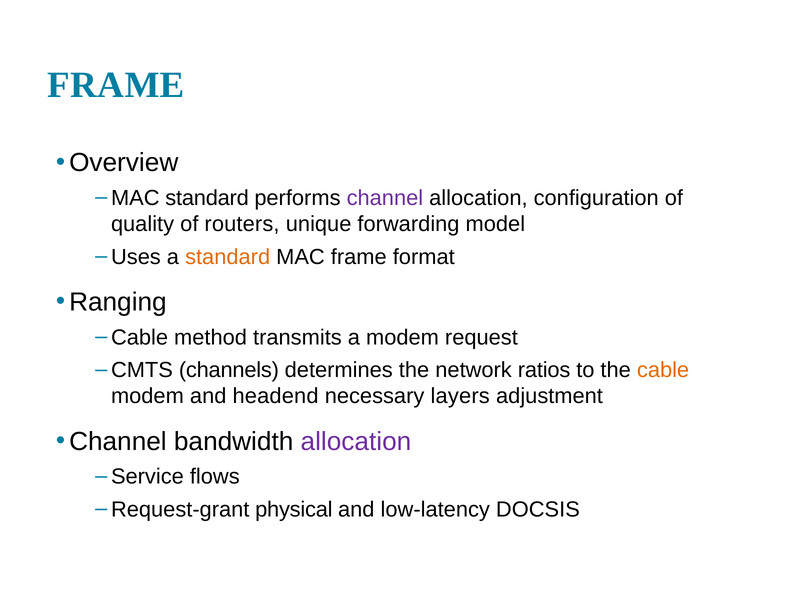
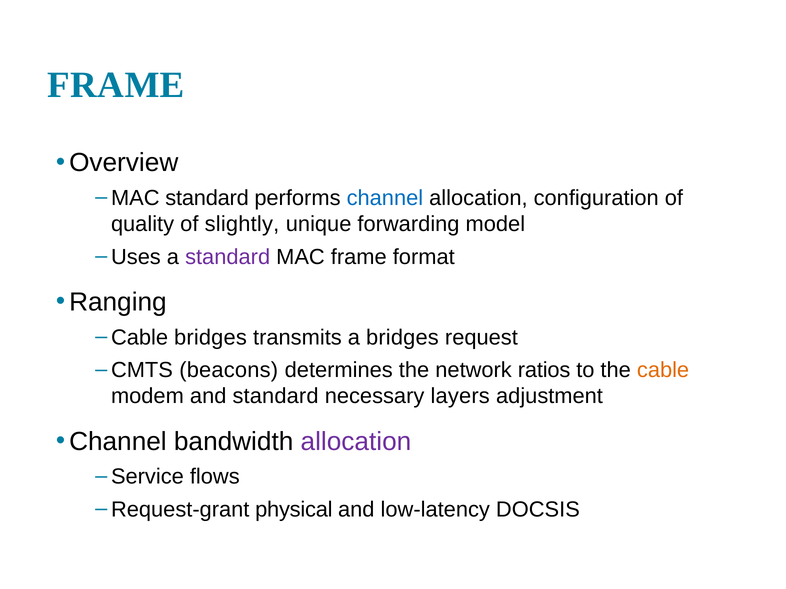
channel at (385, 198) colour: purple -> blue
routers: routers -> slightly
standard at (228, 257) colour: orange -> purple
Cable method: method -> bridges
a modem: modem -> bridges
channels: channels -> beacons
and headend: headend -> standard
